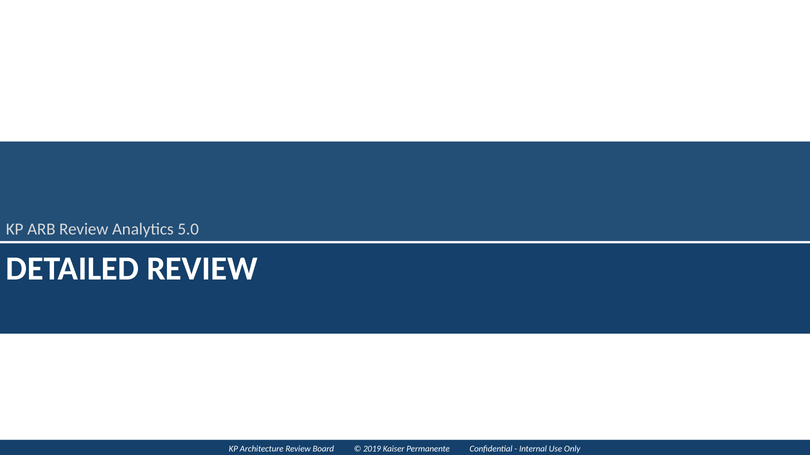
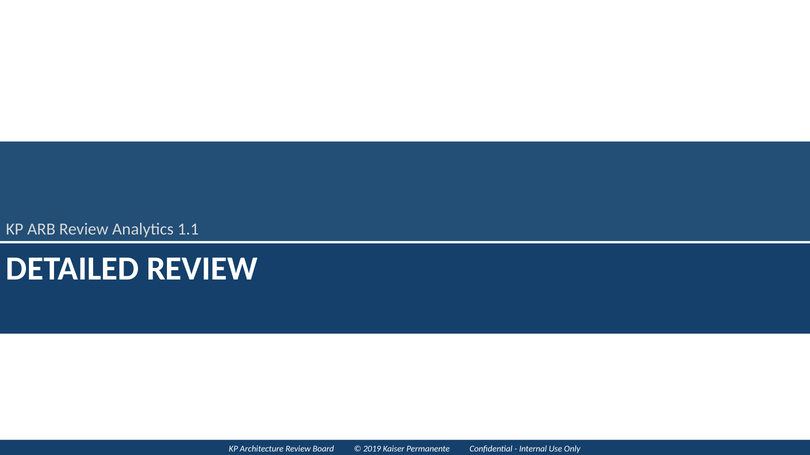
5.0: 5.0 -> 1.1
